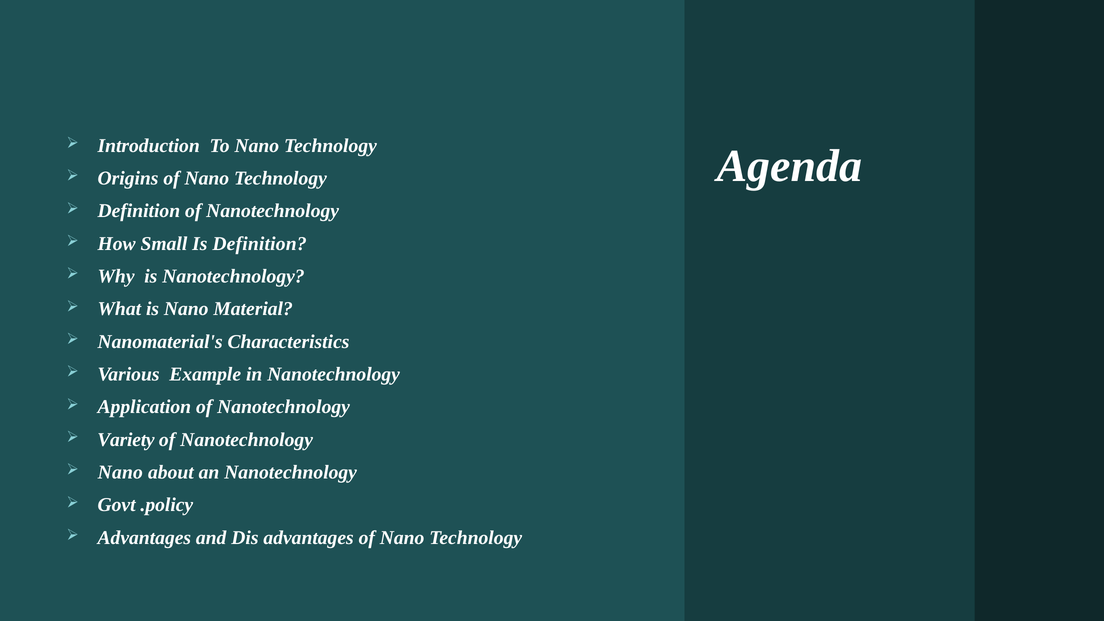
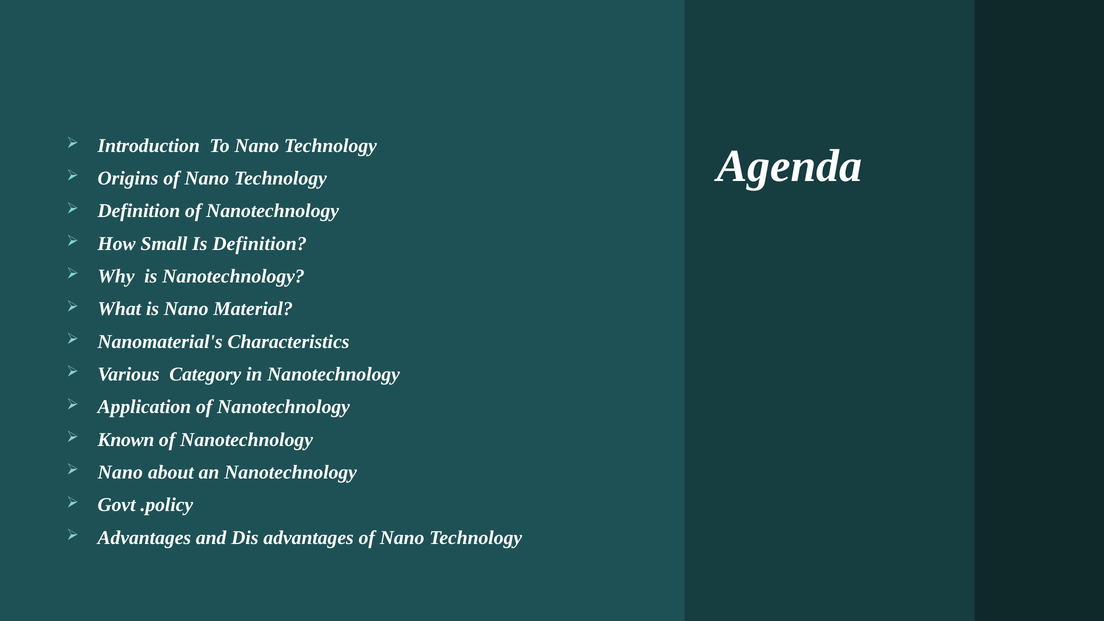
Example: Example -> Category
Variety: Variety -> Known
